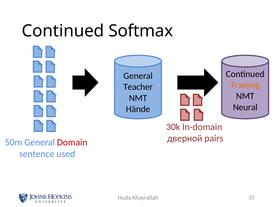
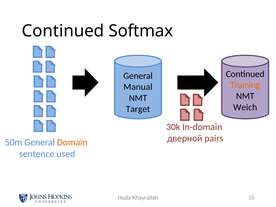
Teacher: Teacher -> Manual
Neural: Neural -> Weich
Hände: Hände -> Target
Domain colour: red -> orange
